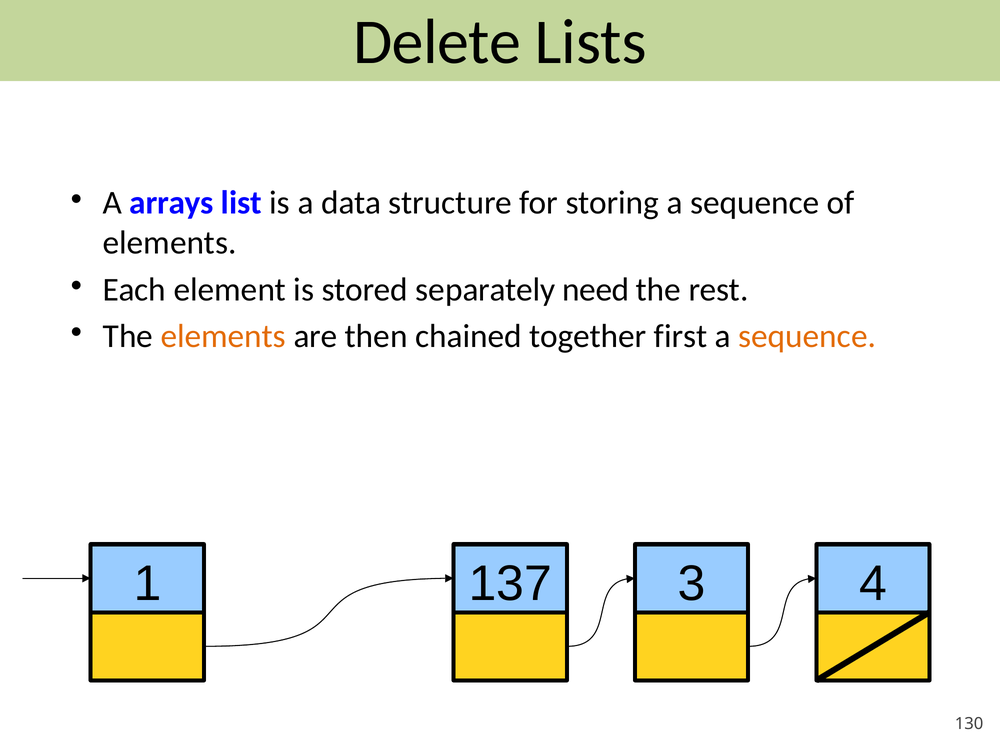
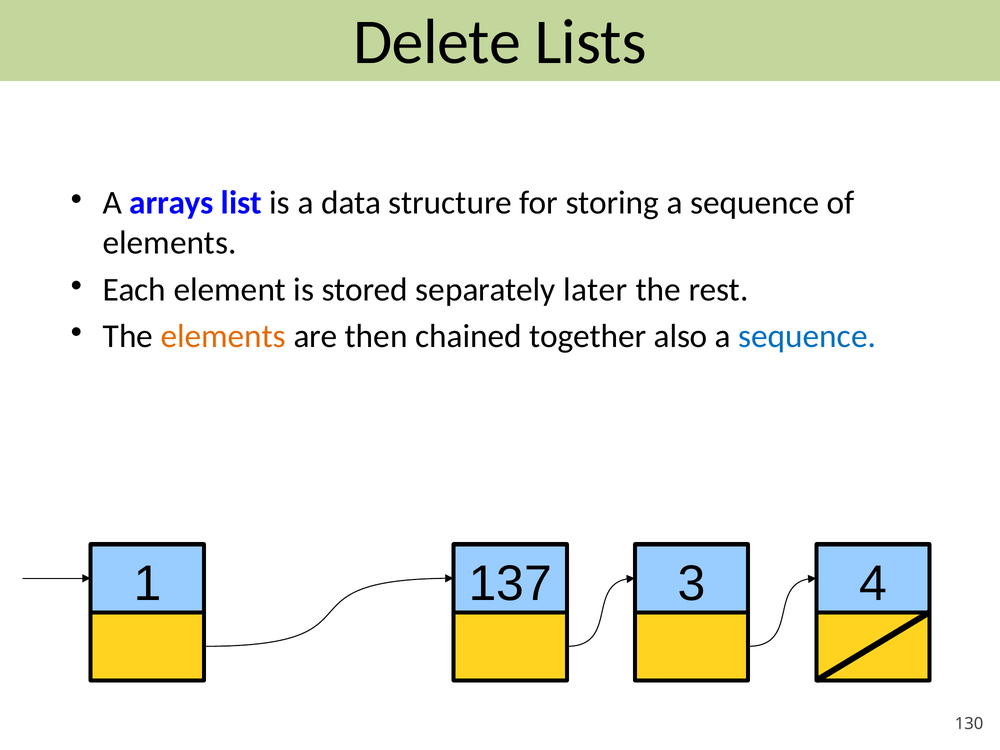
need: need -> later
first: first -> also
sequence at (807, 336) colour: orange -> blue
